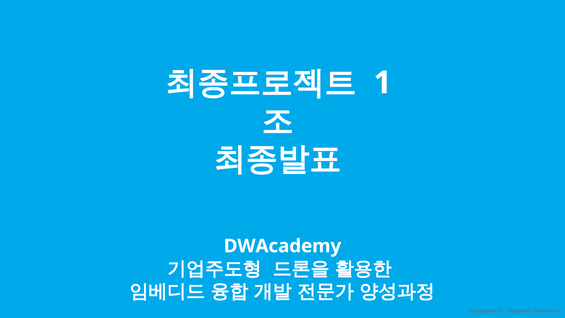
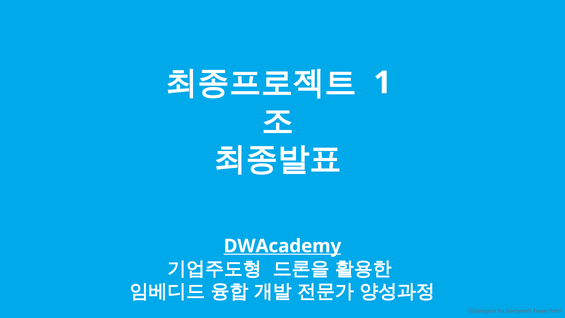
DWAcademy underline: none -> present
